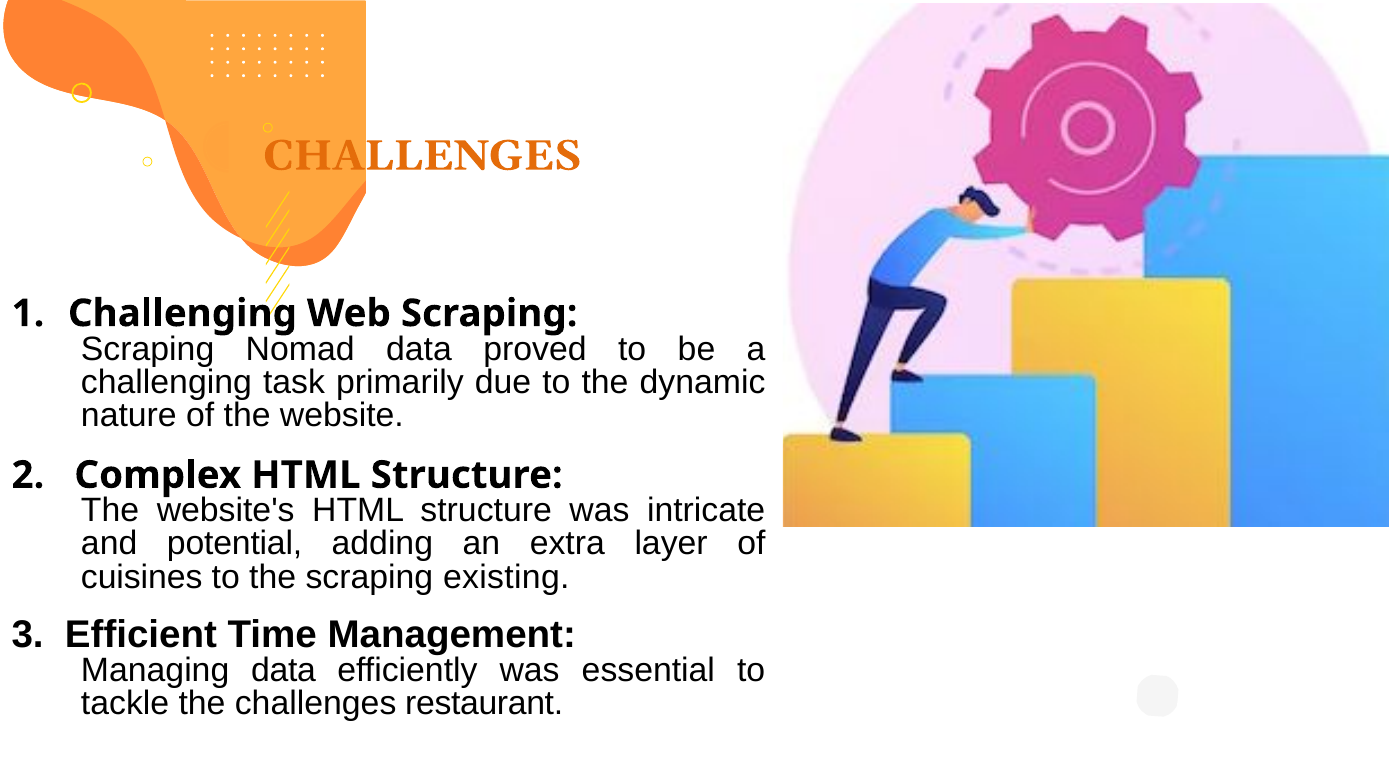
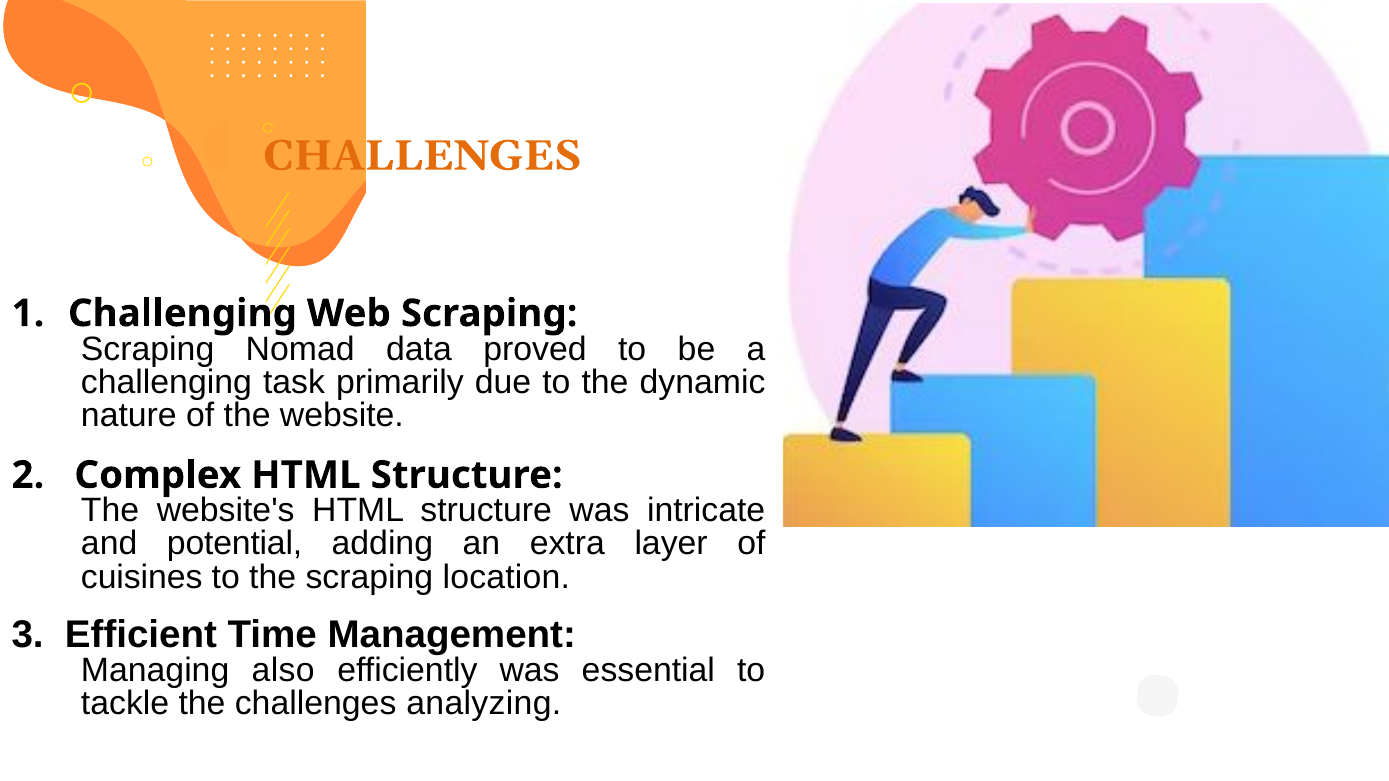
existing: existing -> location
Managing data: data -> also
restaurant: restaurant -> analyzing
